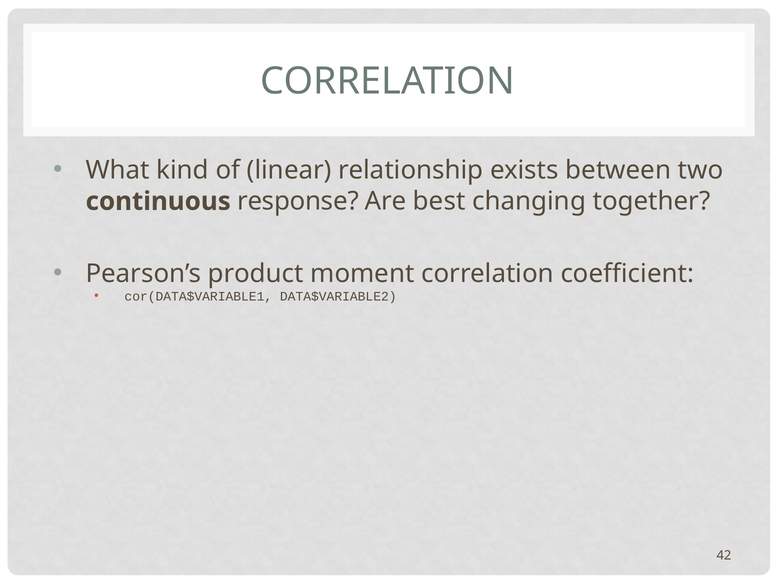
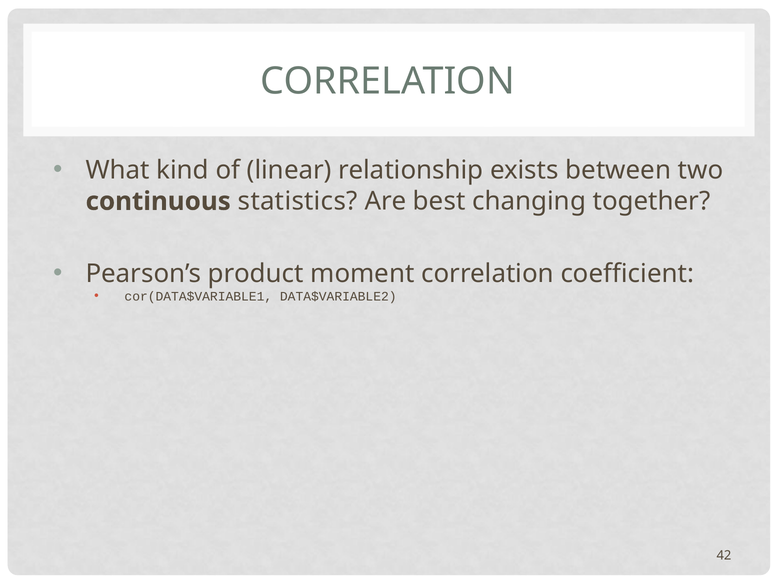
response: response -> statistics
